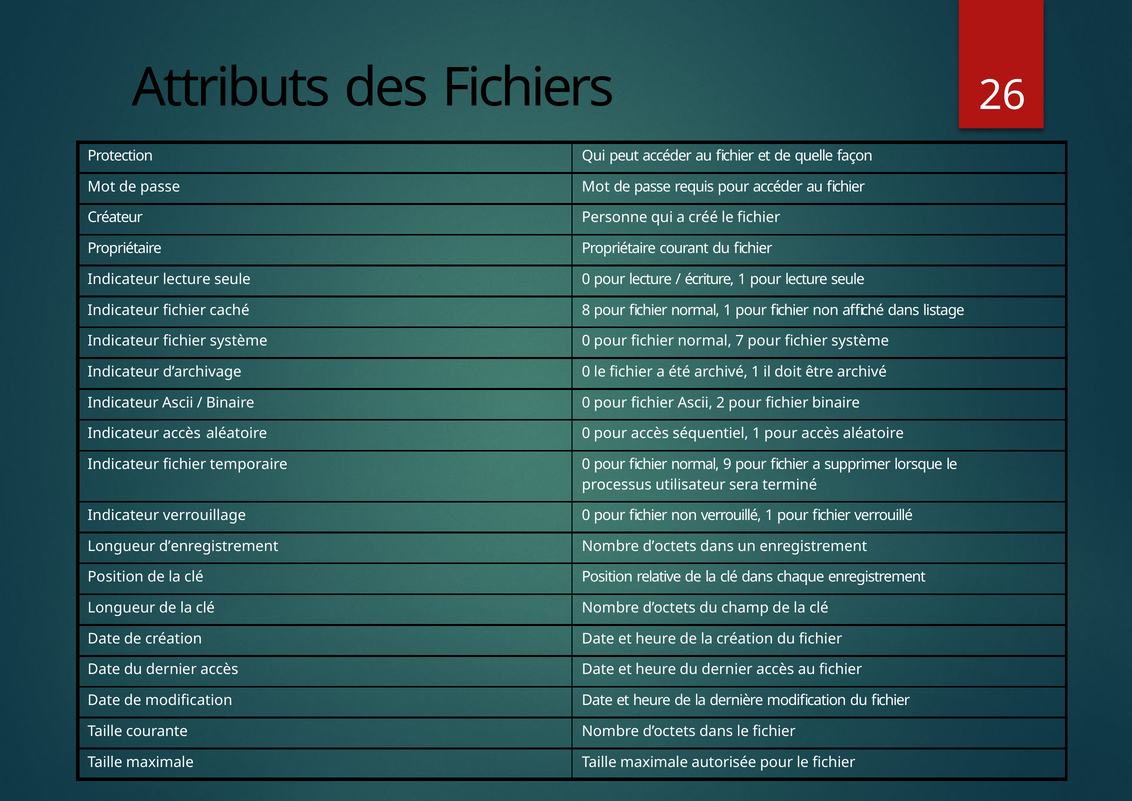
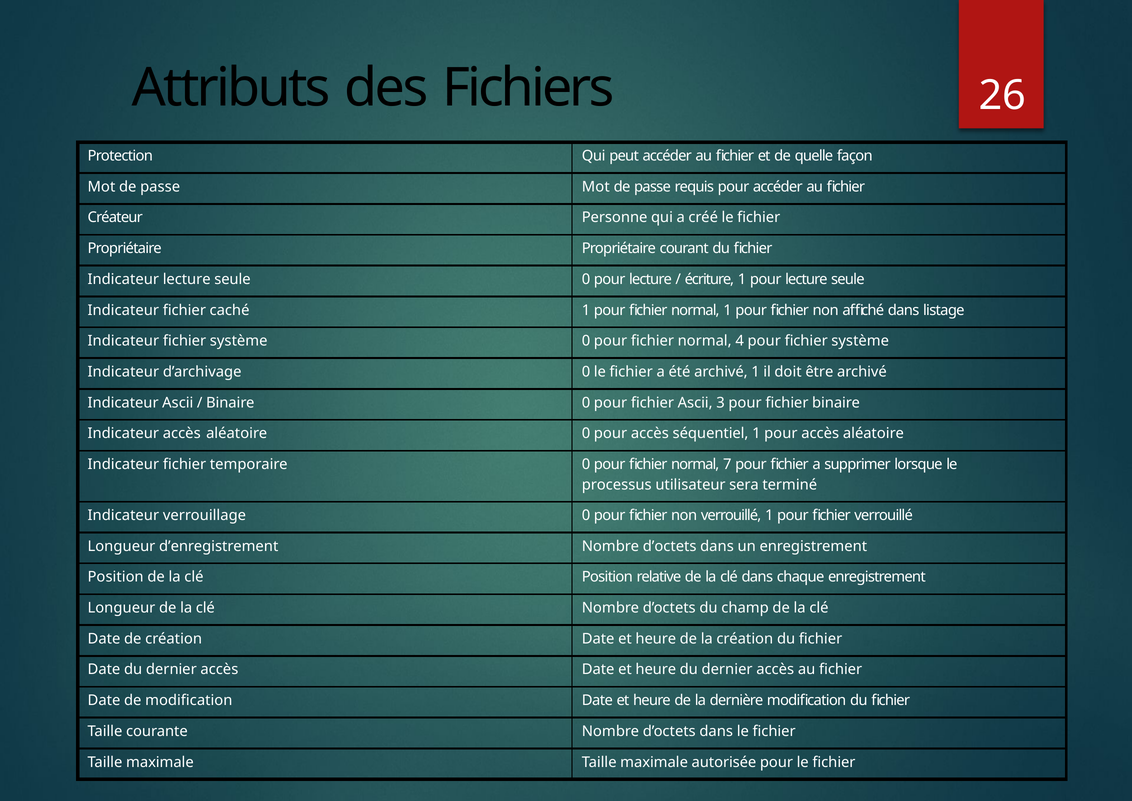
caché 8: 8 -> 1
7: 7 -> 4
2: 2 -> 3
9: 9 -> 7
